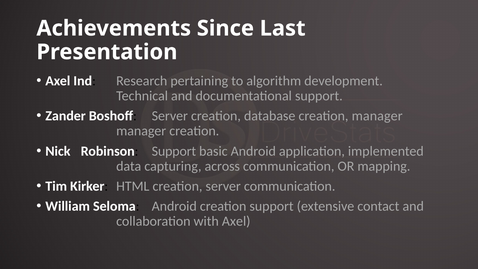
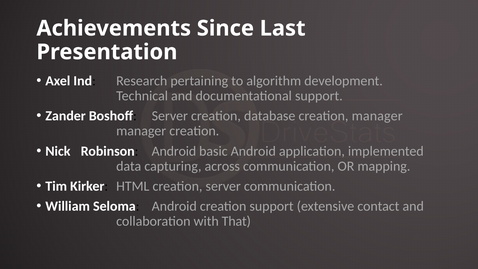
Robinson Support: Support -> Android
with Axel: Axel -> That
